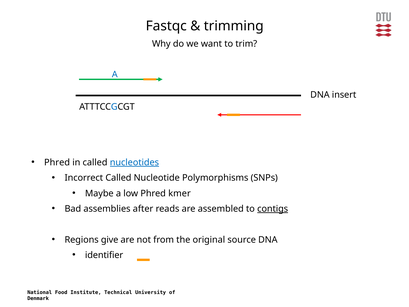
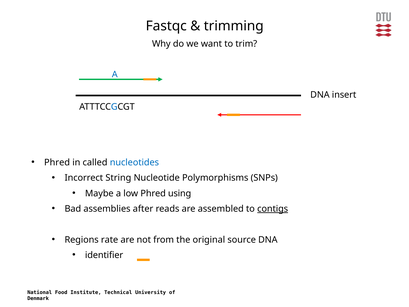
nucleotides underline: present -> none
Incorrect Called: Called -> String
kmer: kmer -> using
give: give -> rate
